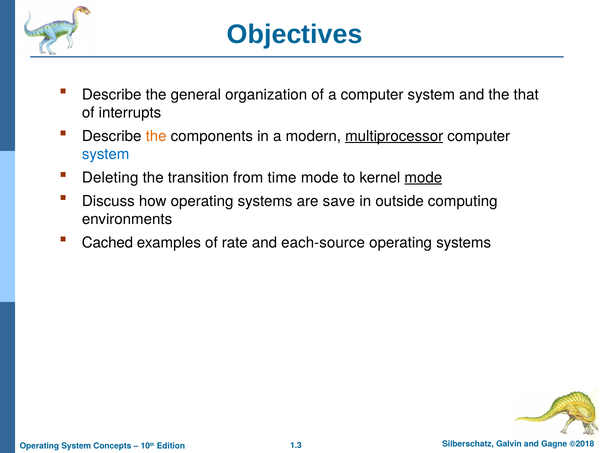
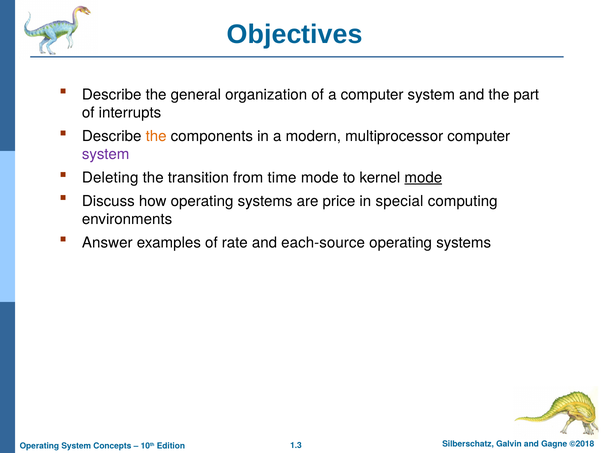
that: that -> part
multiprocessor underline: present -> none
system at (106, 154) colour: blue -> purple
save: save -> price
outside: outside -> special
Cached: Cached -> Answer
